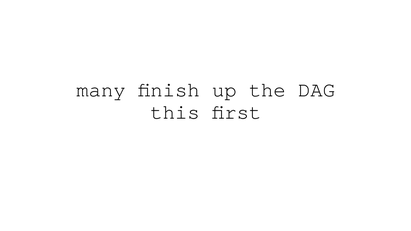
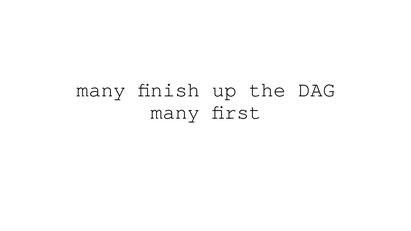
this at (175, 112): this -> many
